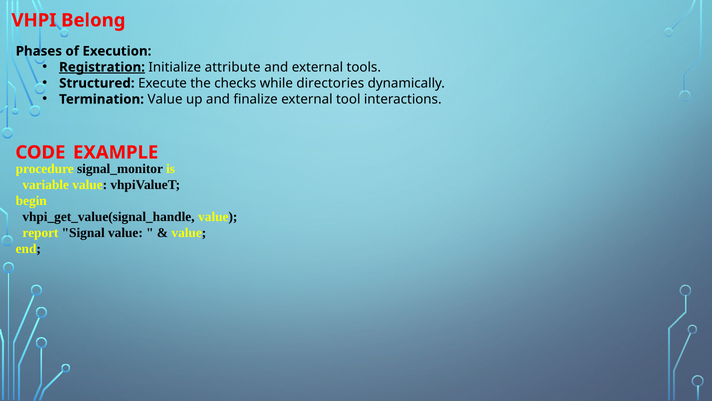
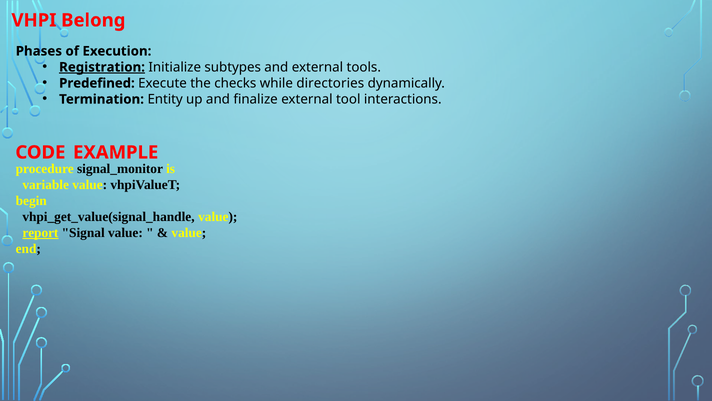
attribute: attribute -> subtypes
Structured: Structured -> Predefined
Termination Value: Value -> Entity
report underline: none -> present
